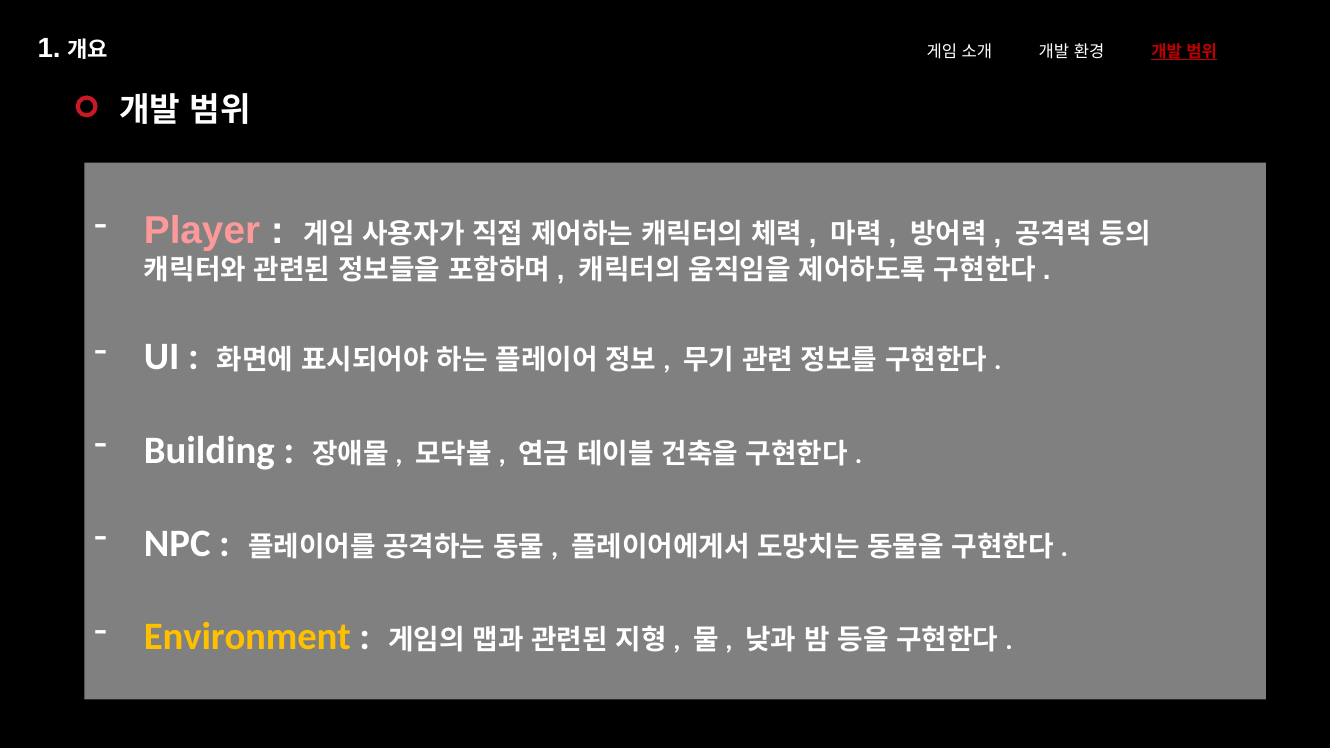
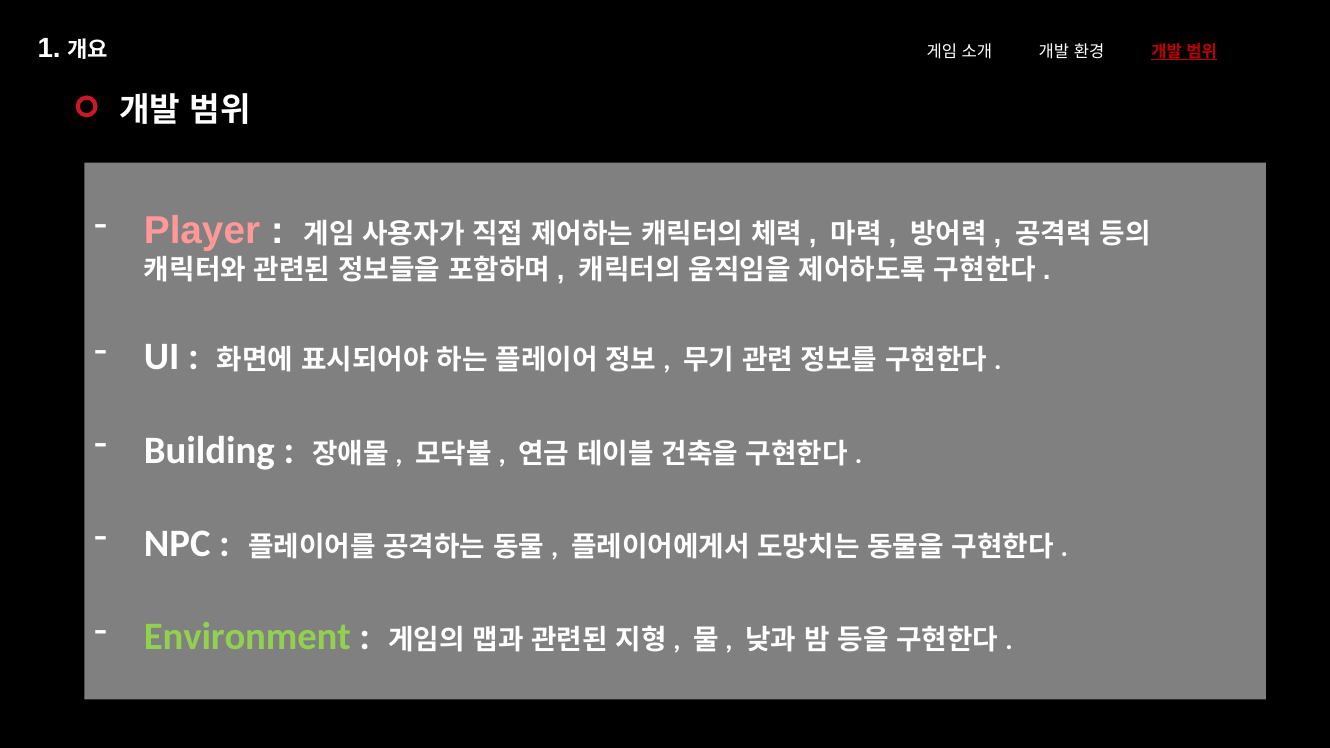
Environment colour: yellow -> light green
